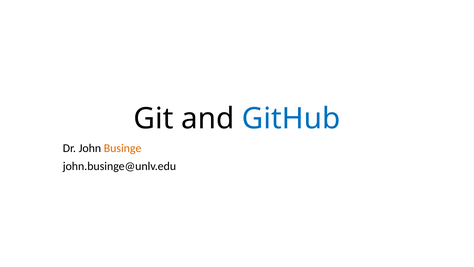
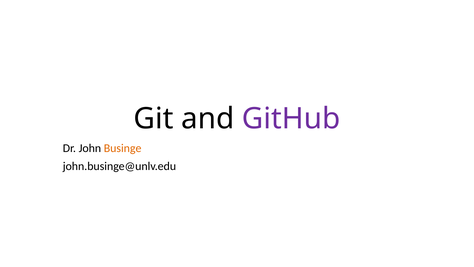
GitHub colour: blue -> purple
